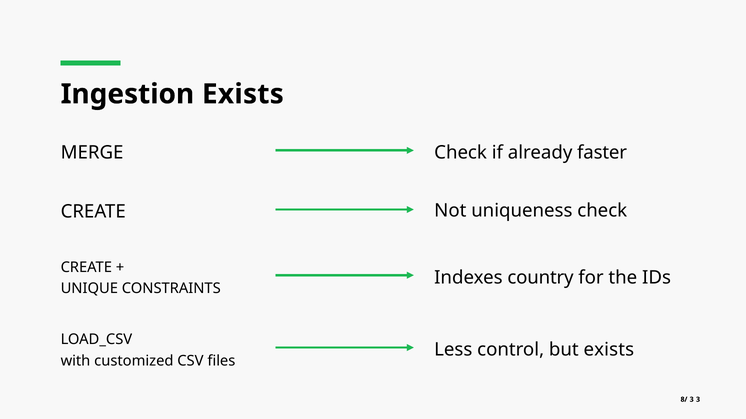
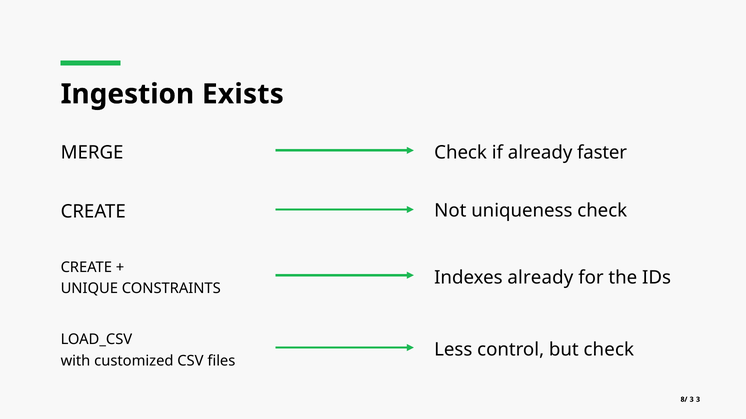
Indexes country: country -> already
but exists: exists -> check
